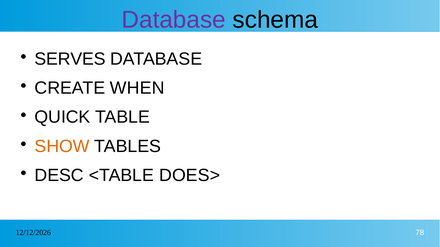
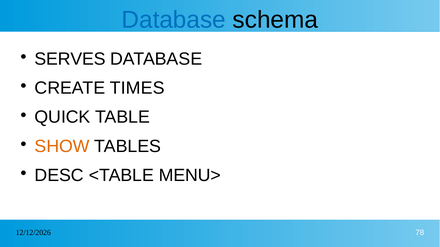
Database at (174, 20) colour: purple -> blue
WHEN: WHEN -> TIMES
DOES>: DOES> -> MENU>
